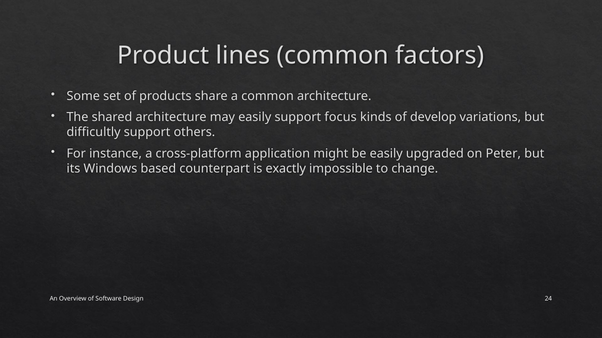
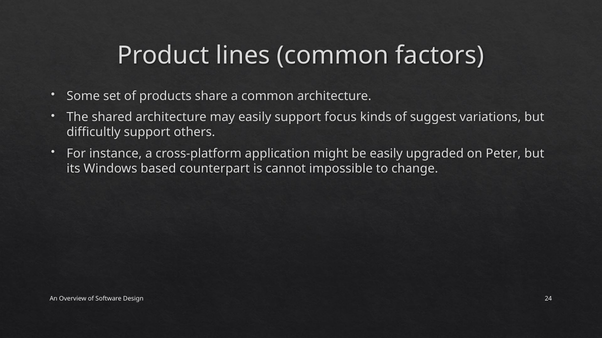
develop: develop -> suggest
exactly: exactly -> cannot
